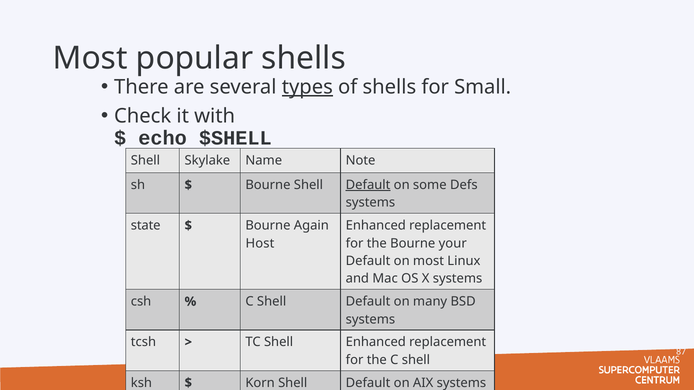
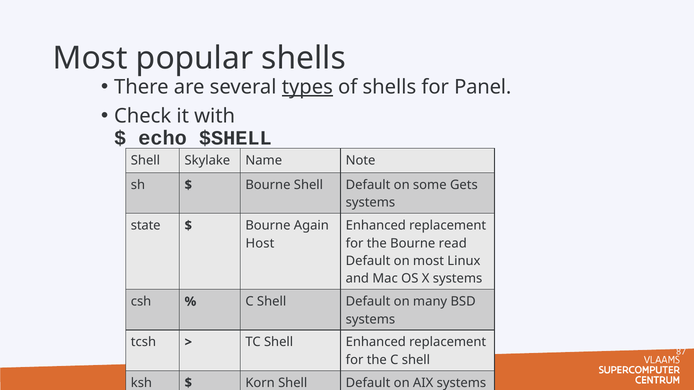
Small: Small -> Panel
Default at (368, 185) underline: present -> none
Defs: Defs -> Gets
your: your -> read
